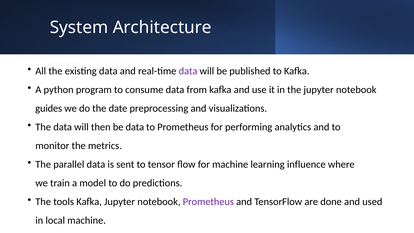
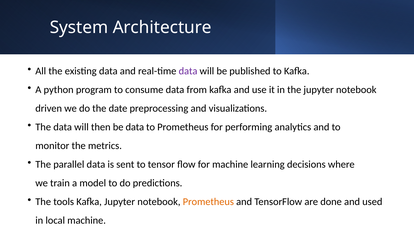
guides: guides -> driven
influence: influence -> decisions
Prometheus at (208, 202) colour: purple -> orange
